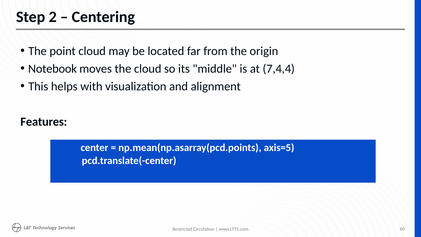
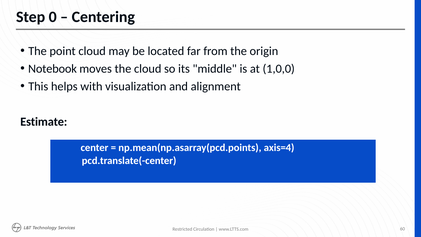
2: 2 -> 0
7,4,4: 7,4,4 -> 1,0,0
Features: Features -> Estimate
axis=5: axis=5 -> axis=4
